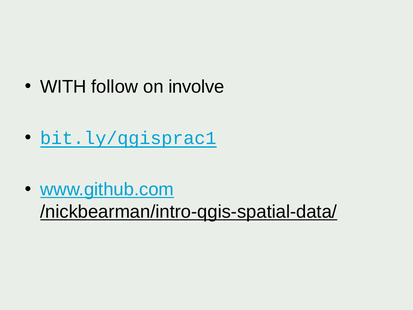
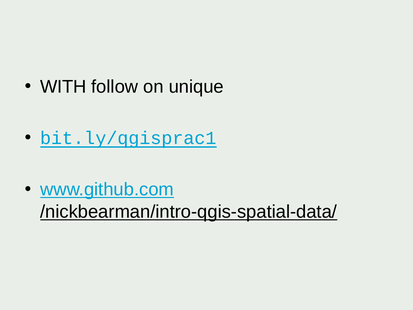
involve: involve -> unique
